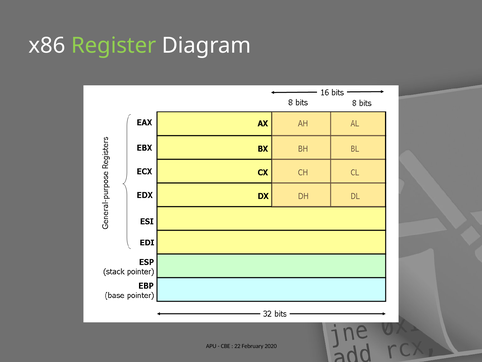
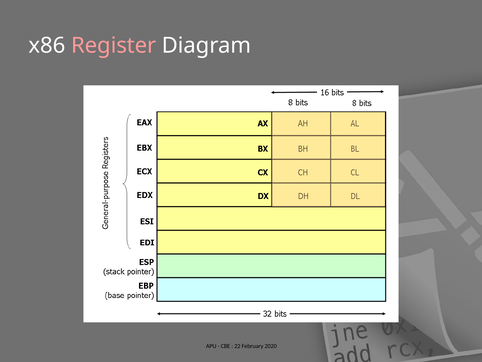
Register colour: light green -> pink
